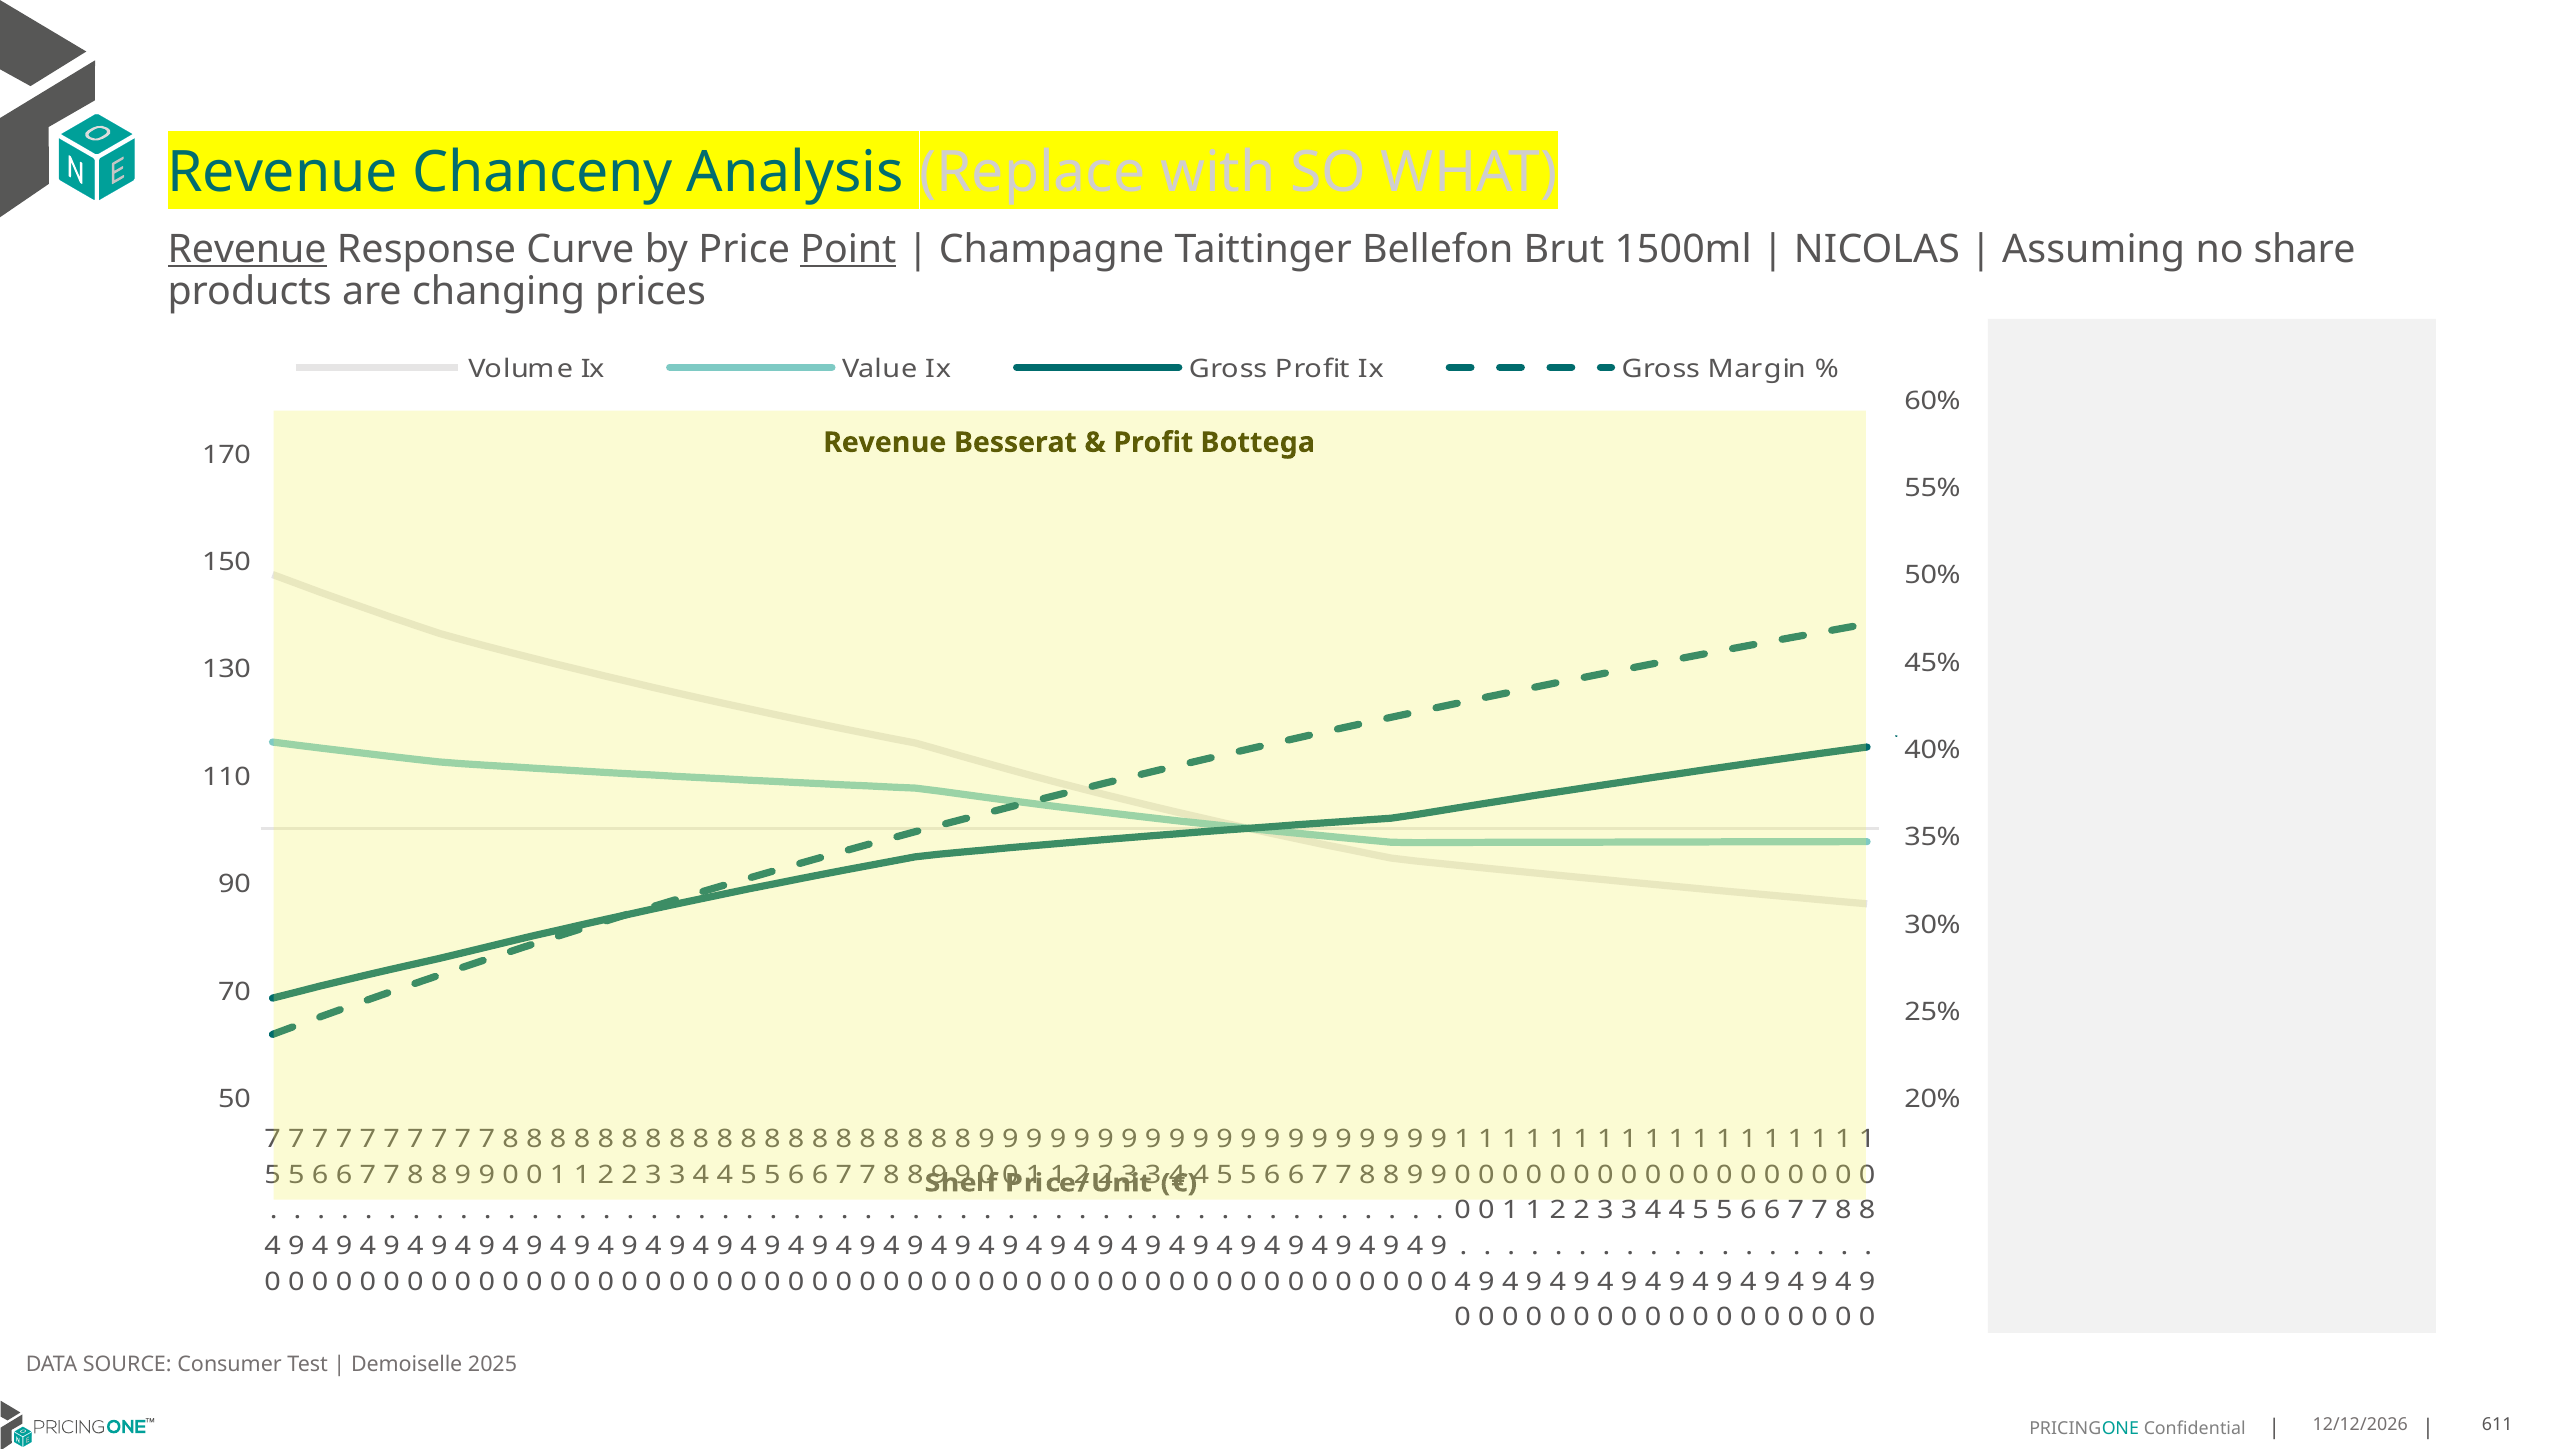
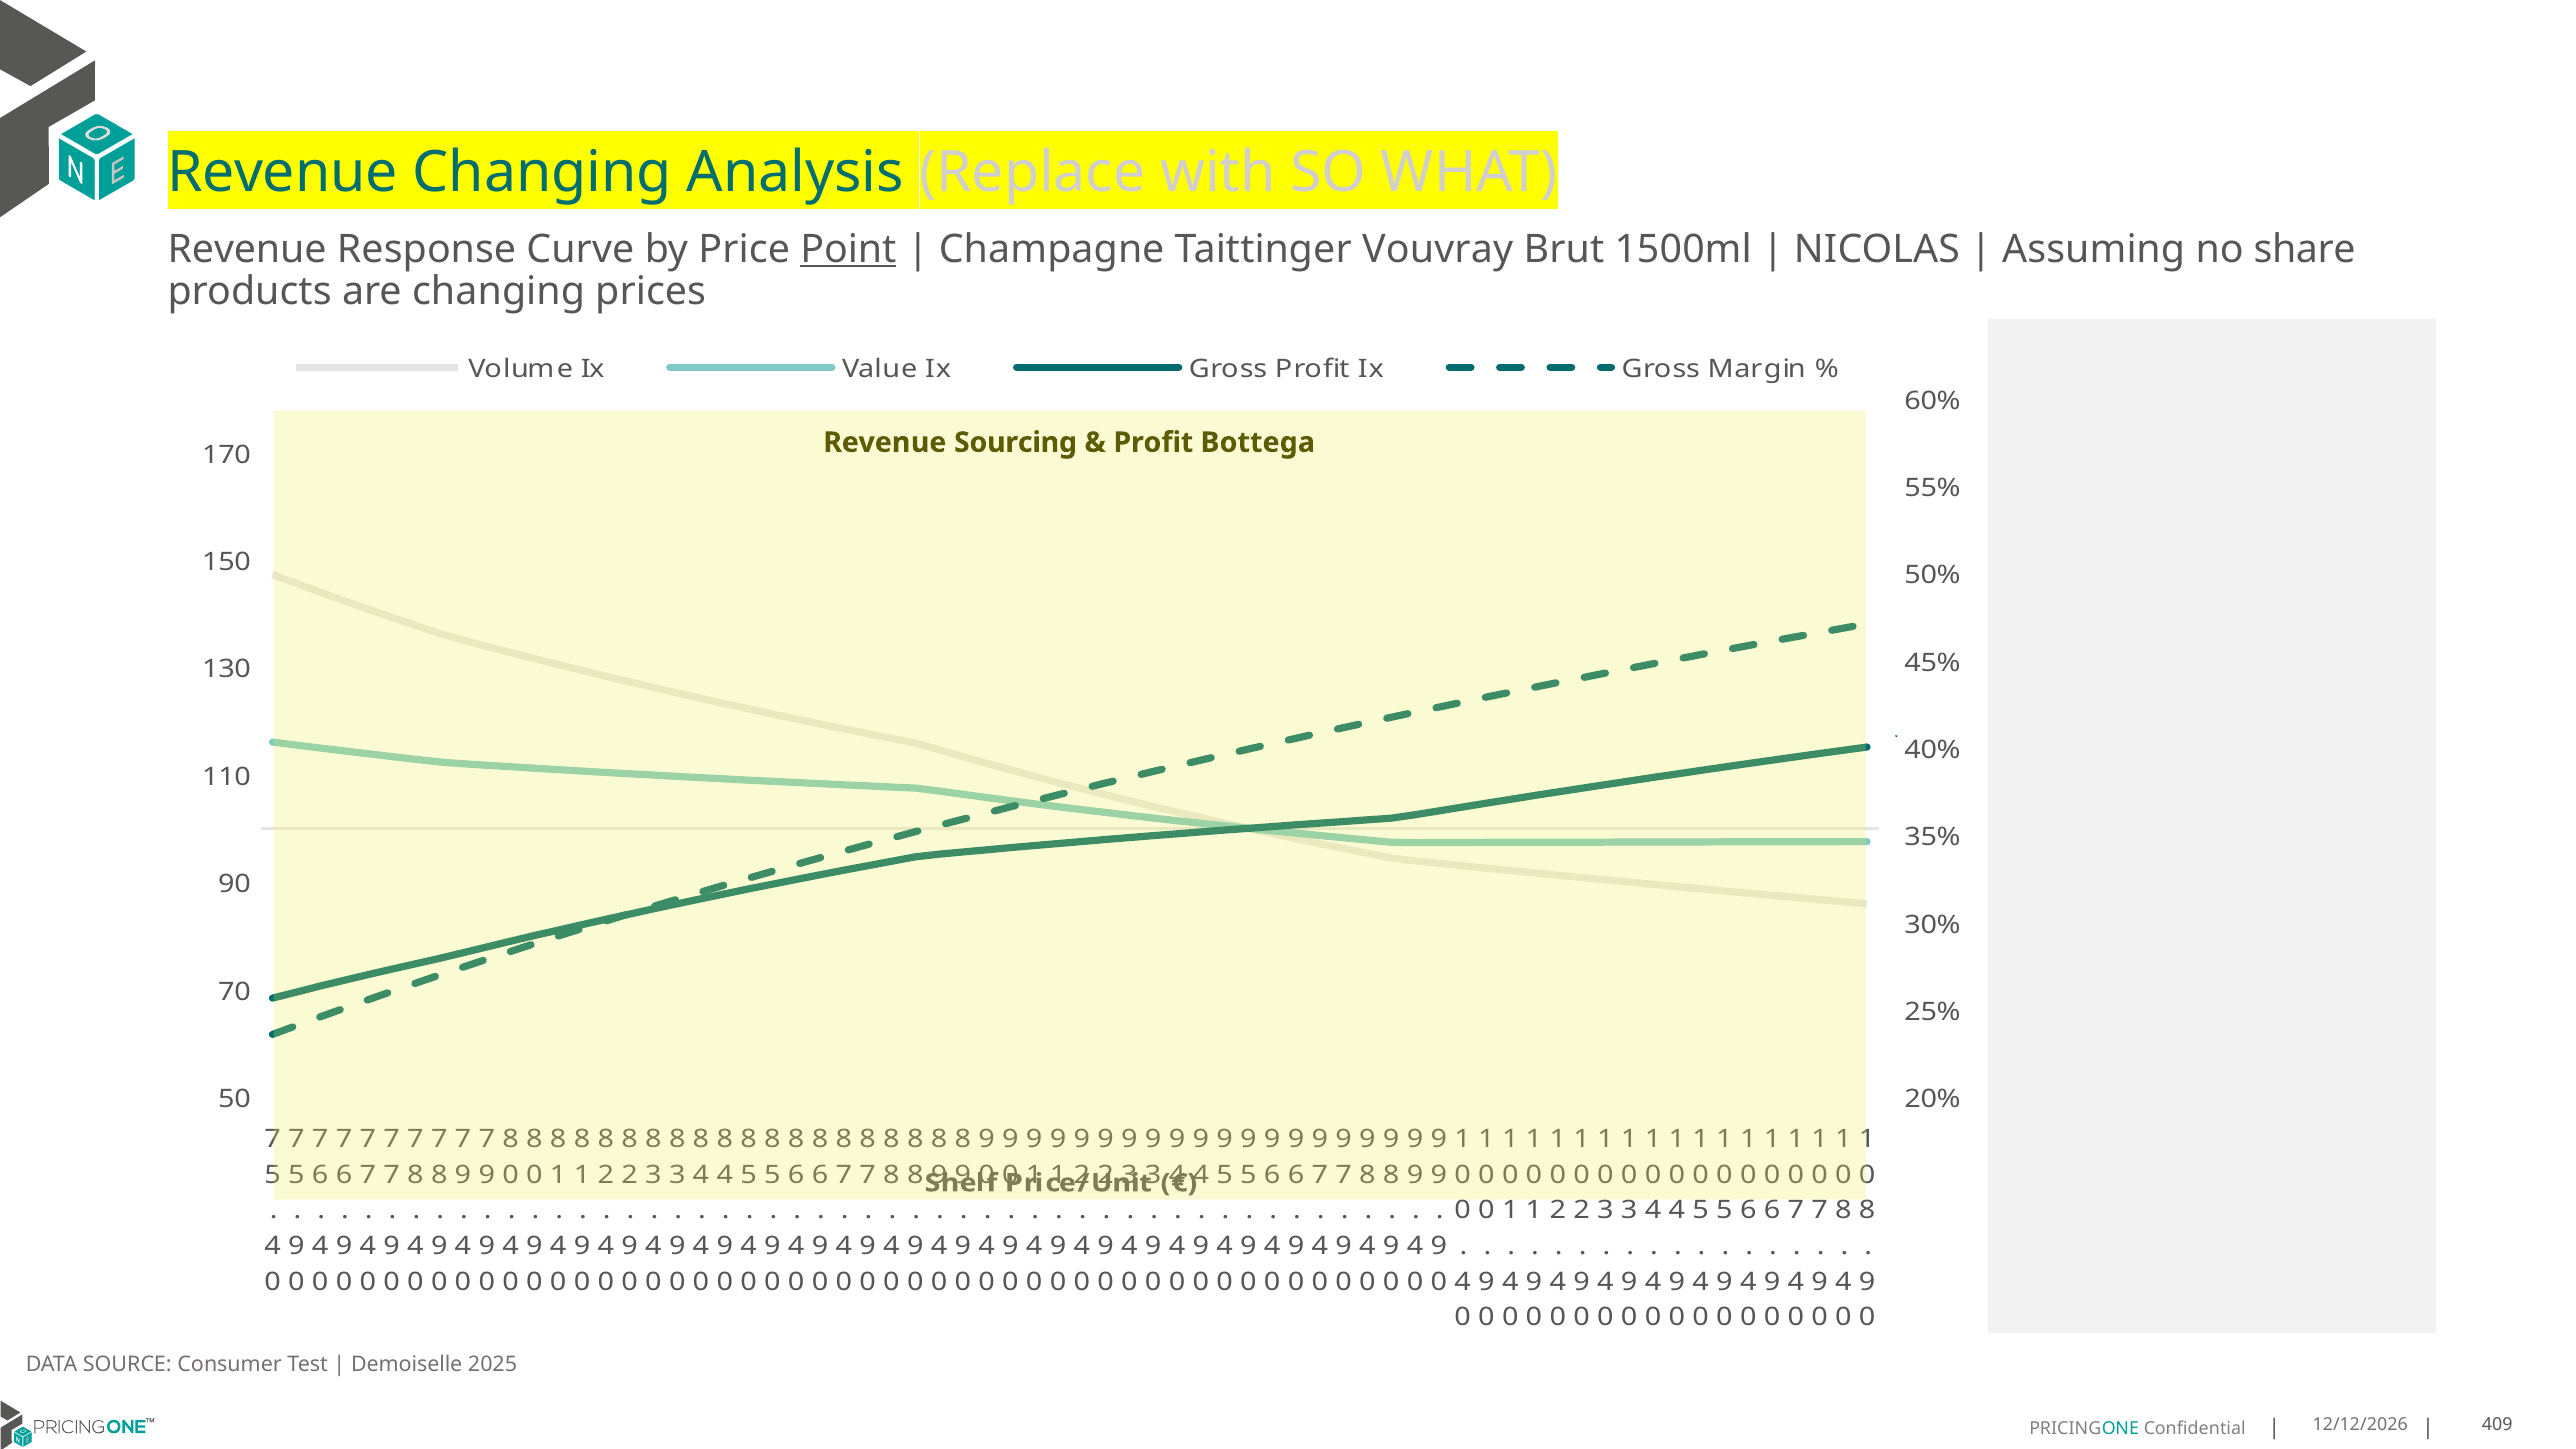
Revenue Chanceny: Chanceny -> Changing
Revenue at (247, 249) underline: present -> none
Bellefon: Bellefon -> Vouvray
Besserat: Besserat -> Sourcing
611: 611 -> 409
